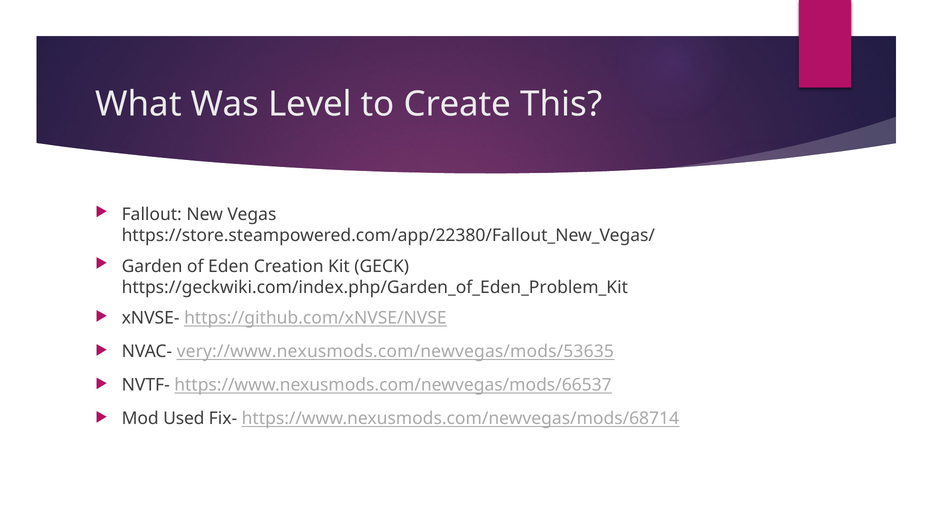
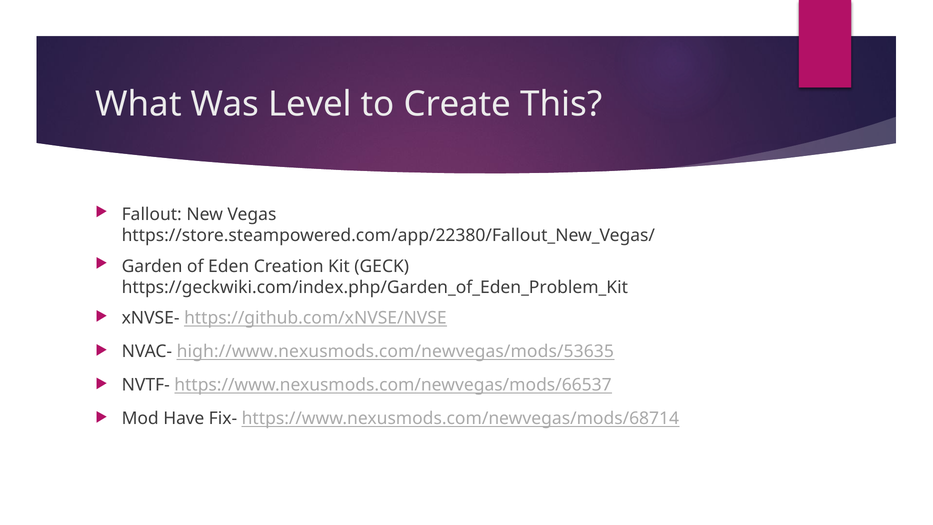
very://www.nexusmods.com/newvegas/mods/53635: very://www.nexusmods.com/newvegas/mods/53635 -> high://www.nexusmods.com/newvegas/mods/53635
Used: Used -> Have
